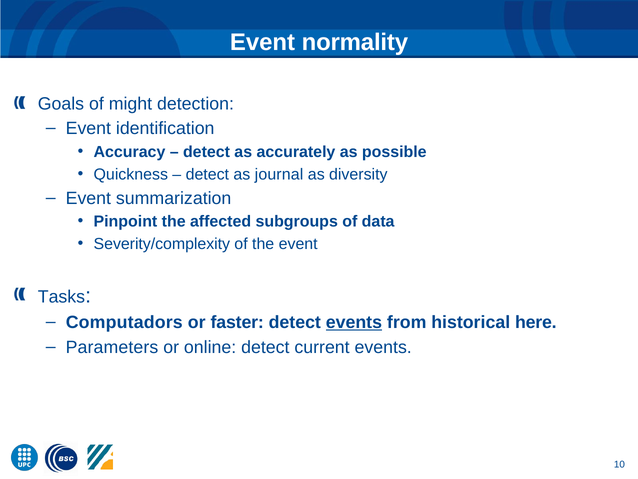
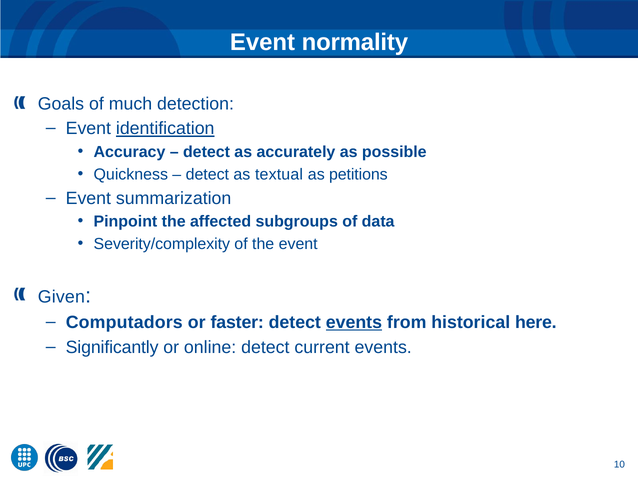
might: might -> much
identification underline: none -> present
journal: journal -> textual
diversity: diversity -> petitions
Tasks: Tasks -> Given
Parameters: Parameters -> Significantly
